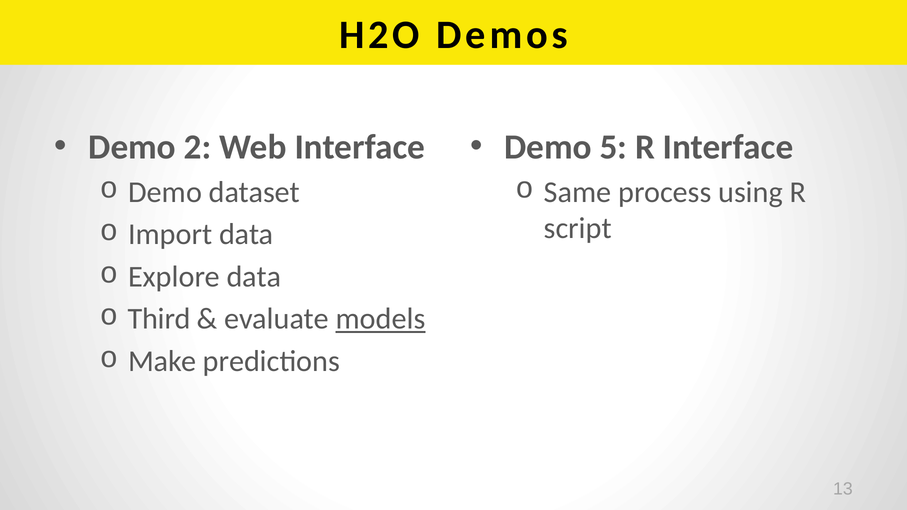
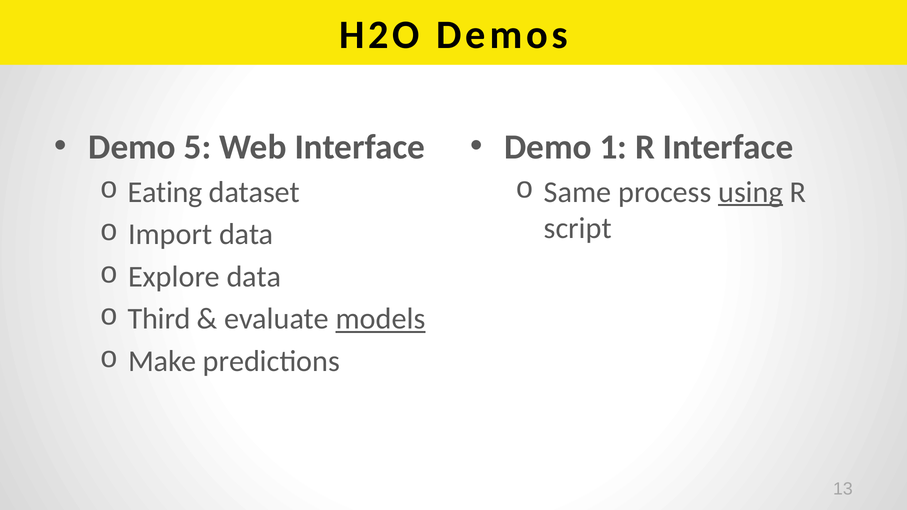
2: 2 -> 5
5: 5 -> 1
Demo at (165, 192): Demo -> Eating
using underline: none -> present
